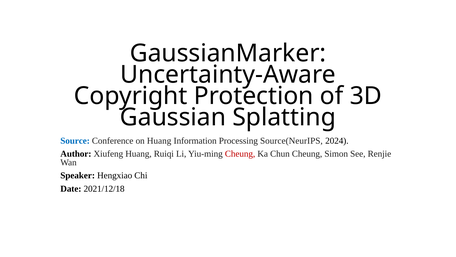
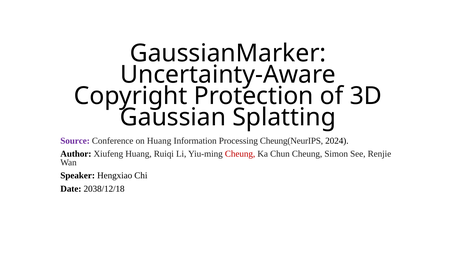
Source colour: blue -> purple
Source(NeurIPS: Source(NeurIPS -> Cheung(NeurIPS
2021/12/18: 2021/12/18 -> 2038/12/18
